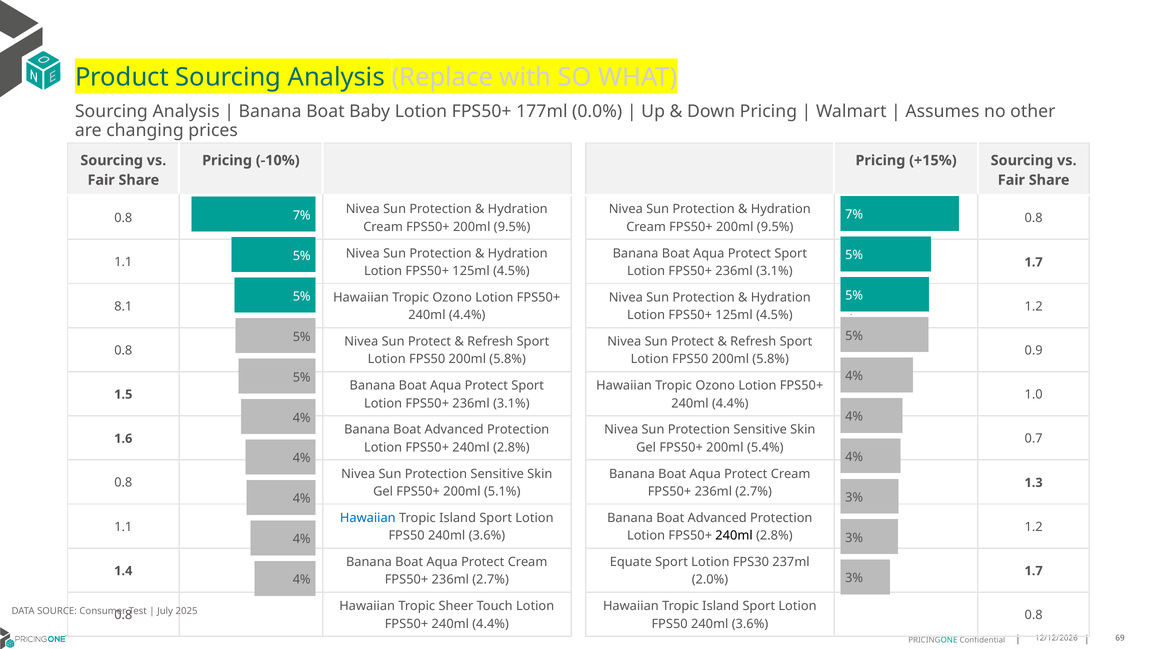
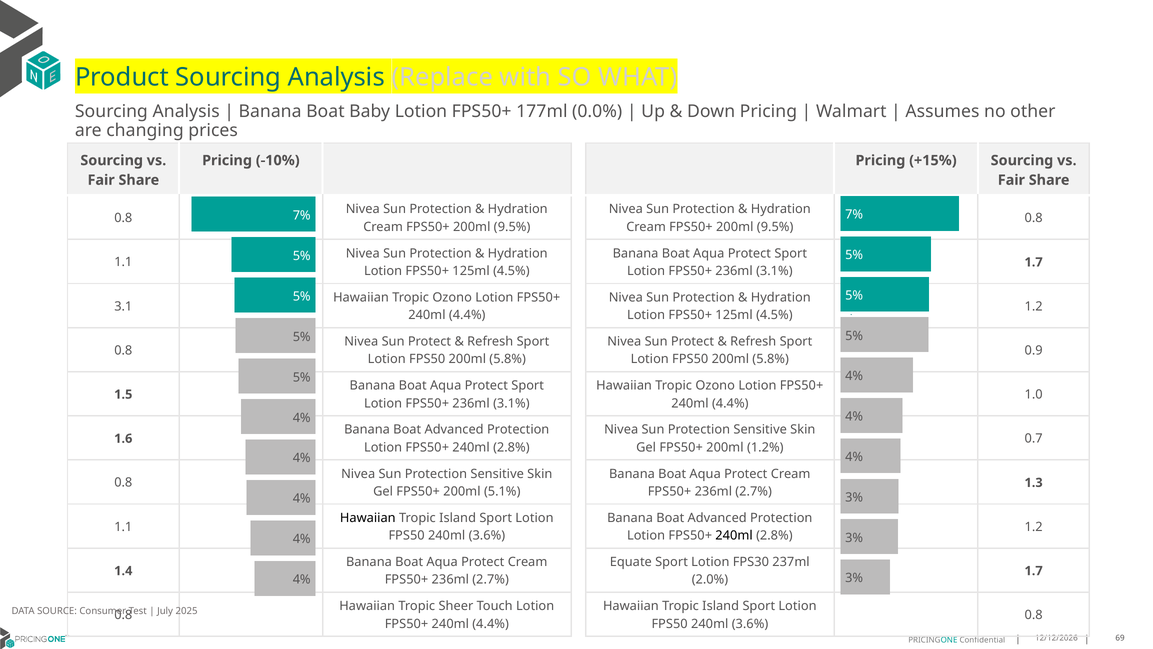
8.1: 8.1 -> 3.1
5.4%: 5.4% -> 1.2%
Hawaiian at (368, 518) colour: blue -> black
